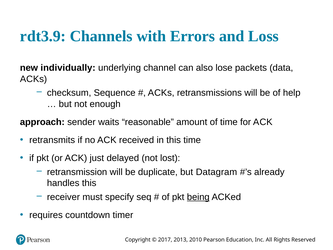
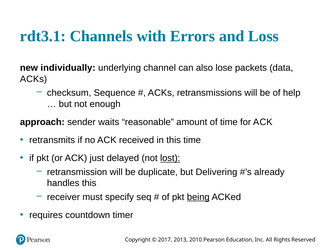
t3.9: t3.9 -> t3.1
lost underline: none -> present
Datagram: Datagram -> Delivering
